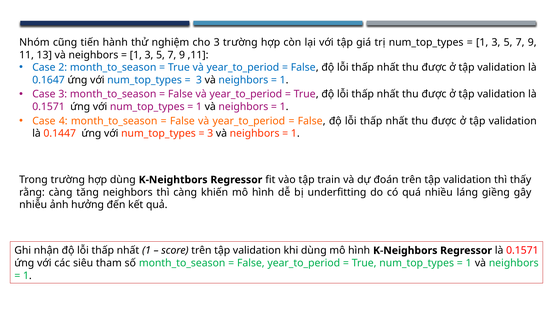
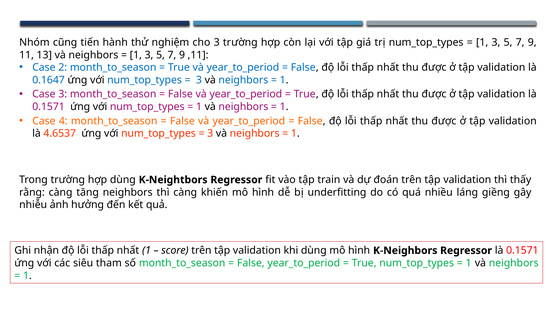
0.1447: 0.1447 -> 4.6537
